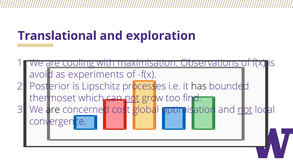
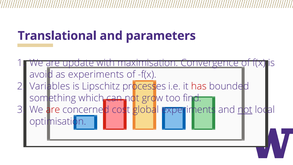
exploration: exploration -> parameters
cooling: cooling -> update
Observations: Observations -> Convergence
Posterior: Posterior -> Variables
has colour: black -> red
thermoset: thermoset -> something
not at (132, 98) underline: present -> none
are at (53, 110) colour: black -> red
global optimisation: optimisation -> experiments
convergence: convergence -> optimisation
